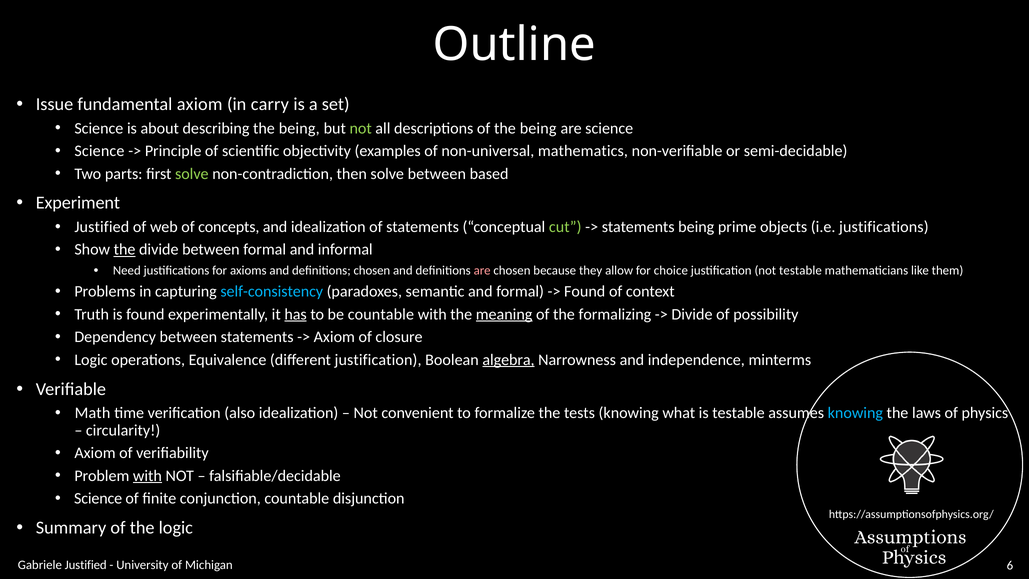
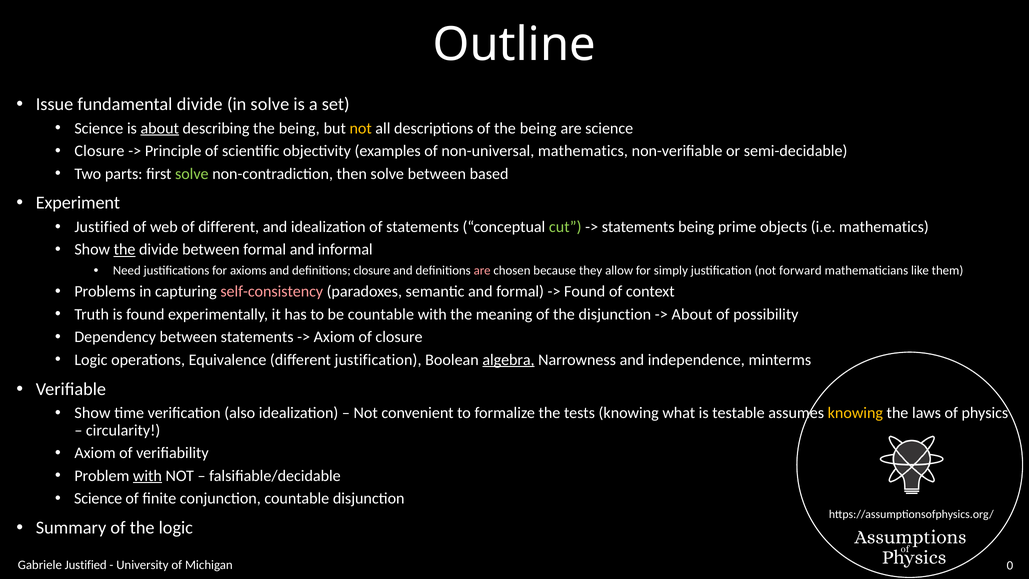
fundamental axiom: axiom -> divide
in carry: carry -> solve
about at (160, 128) underline: none -> present
not at (361, 128) colour: light green -> yellow
Science at (99, 151): Science -> Closure
of concepts: concepts -> different
i.e justifications: justifications -> mathematics
definitions chosen: chosen -> closure
choice: choice -> simply
not testable: testable -> forward
self-consistency colour: light blue -> pink
has underline: present -> none
meaning underline: present -> none
the formalizing: formalizing -> disjunction
Divide at (692, 314): Divide -> About
Math at (92, 413): Math -> Show
knowing at (855, 413) colour: light blue -> yellow
6: 6 -> 0
